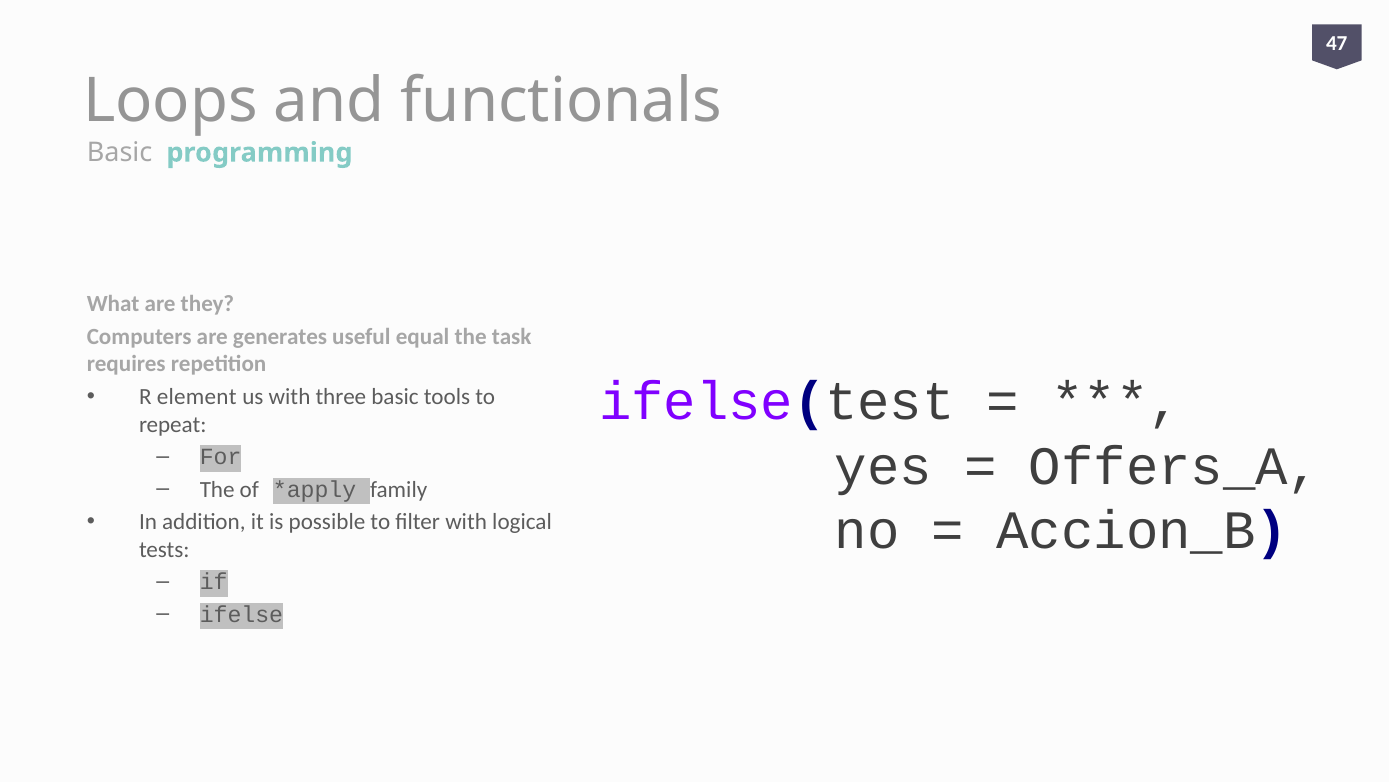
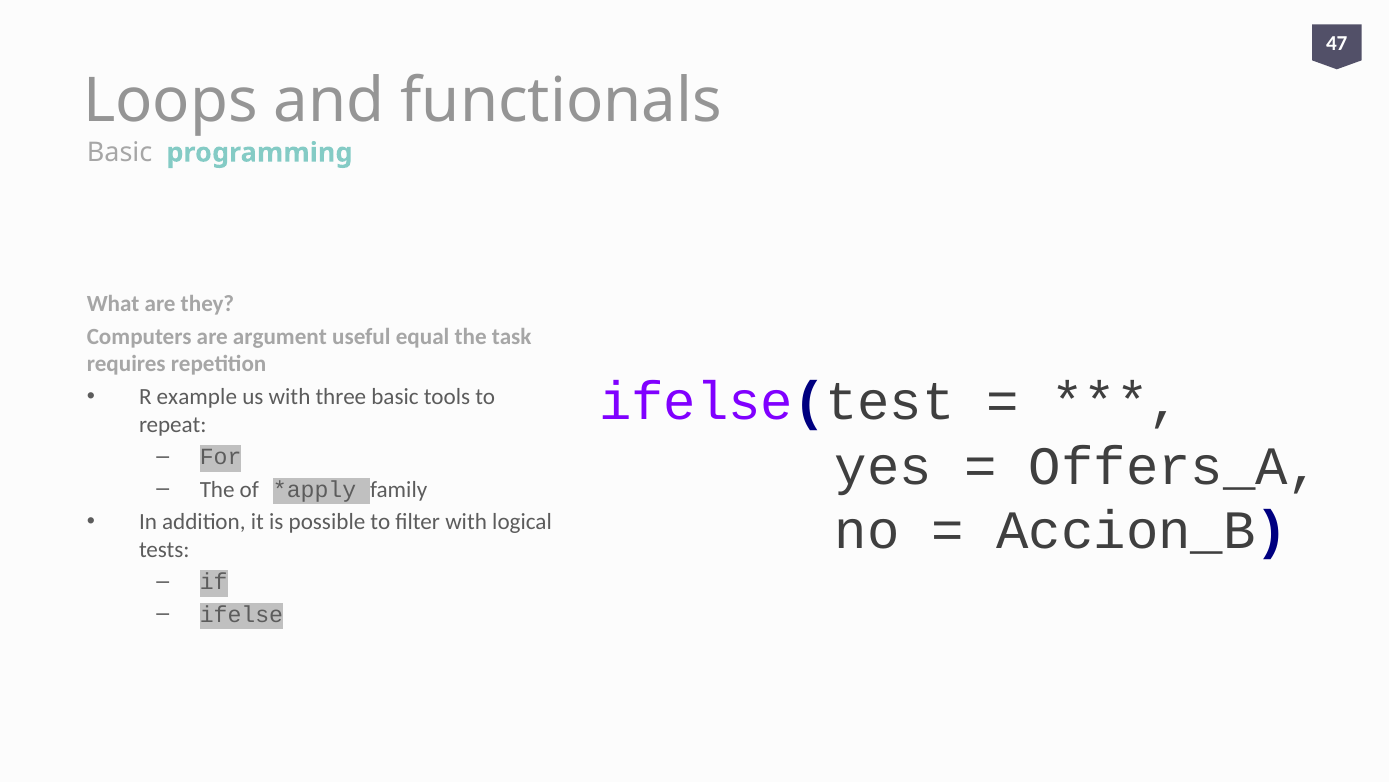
generates: generates -> argument
element: element -> example
